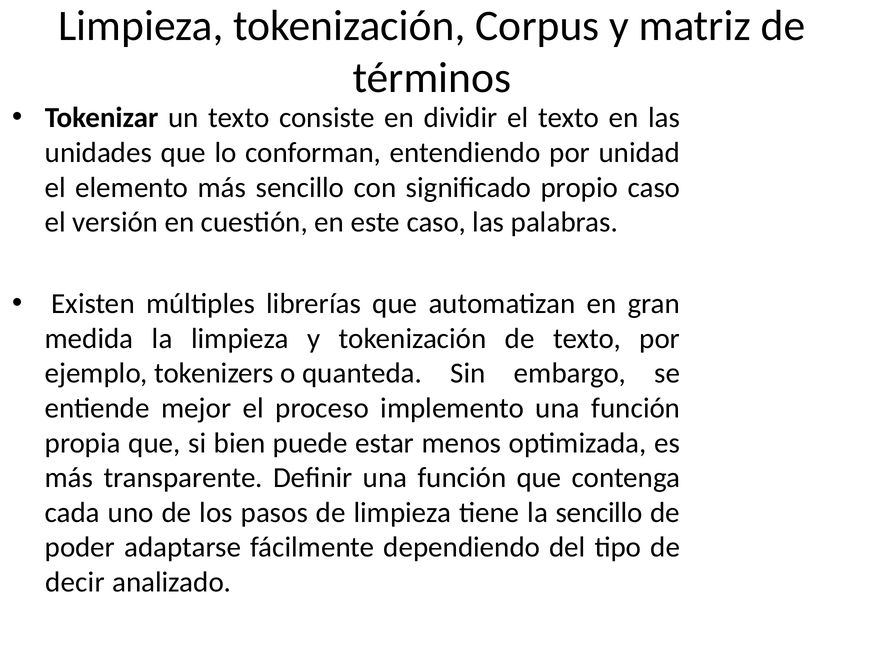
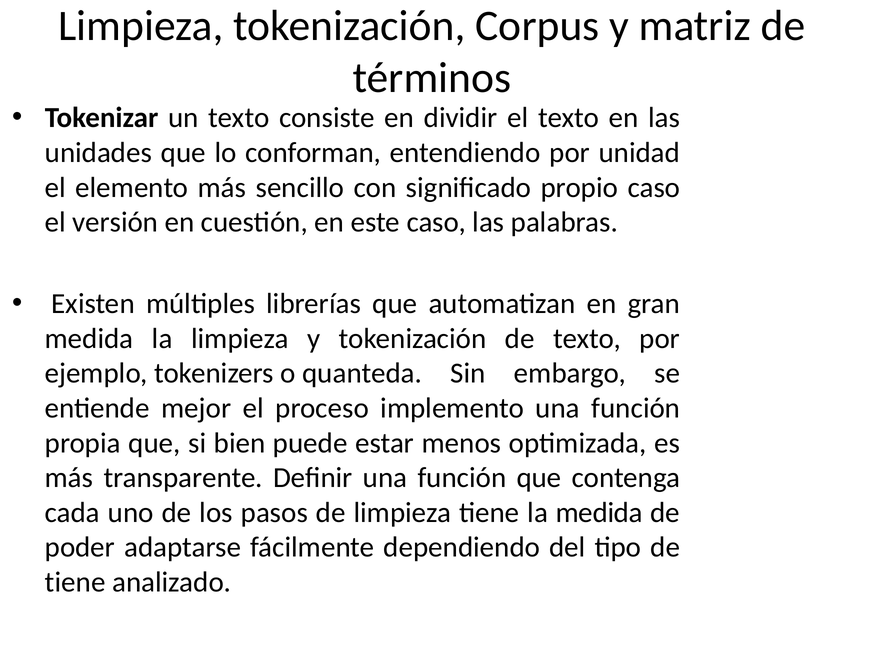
la sencillo: sencillo -> medida
decir at (75, 582): decir -> tiene
